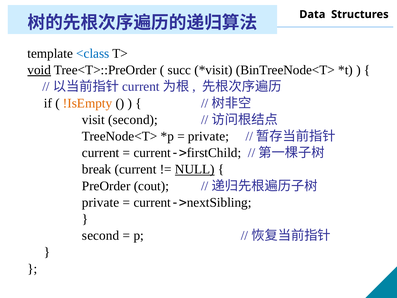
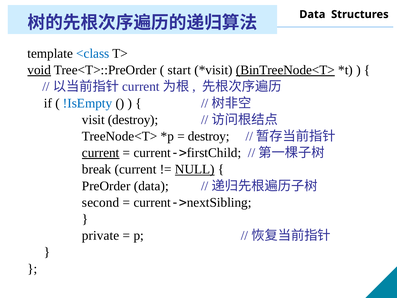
succ: succ -> start
BinTreeNode<T> underline: none -> present
!IsEmpty colour: orange -> blue
visit second: second -> destroy
private at (209, 136): private -> destroy
current at (101, 153) underline: none -> present
PreOrder cout: cout -> data
private at (101, 202): private -> second
second at (101, 235): second -> private
